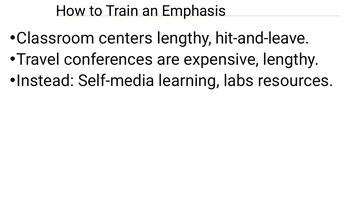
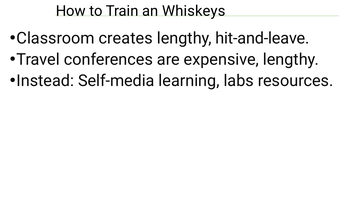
Emphasis: Emphasis -> Whiskeys
centers: centers -> creates
